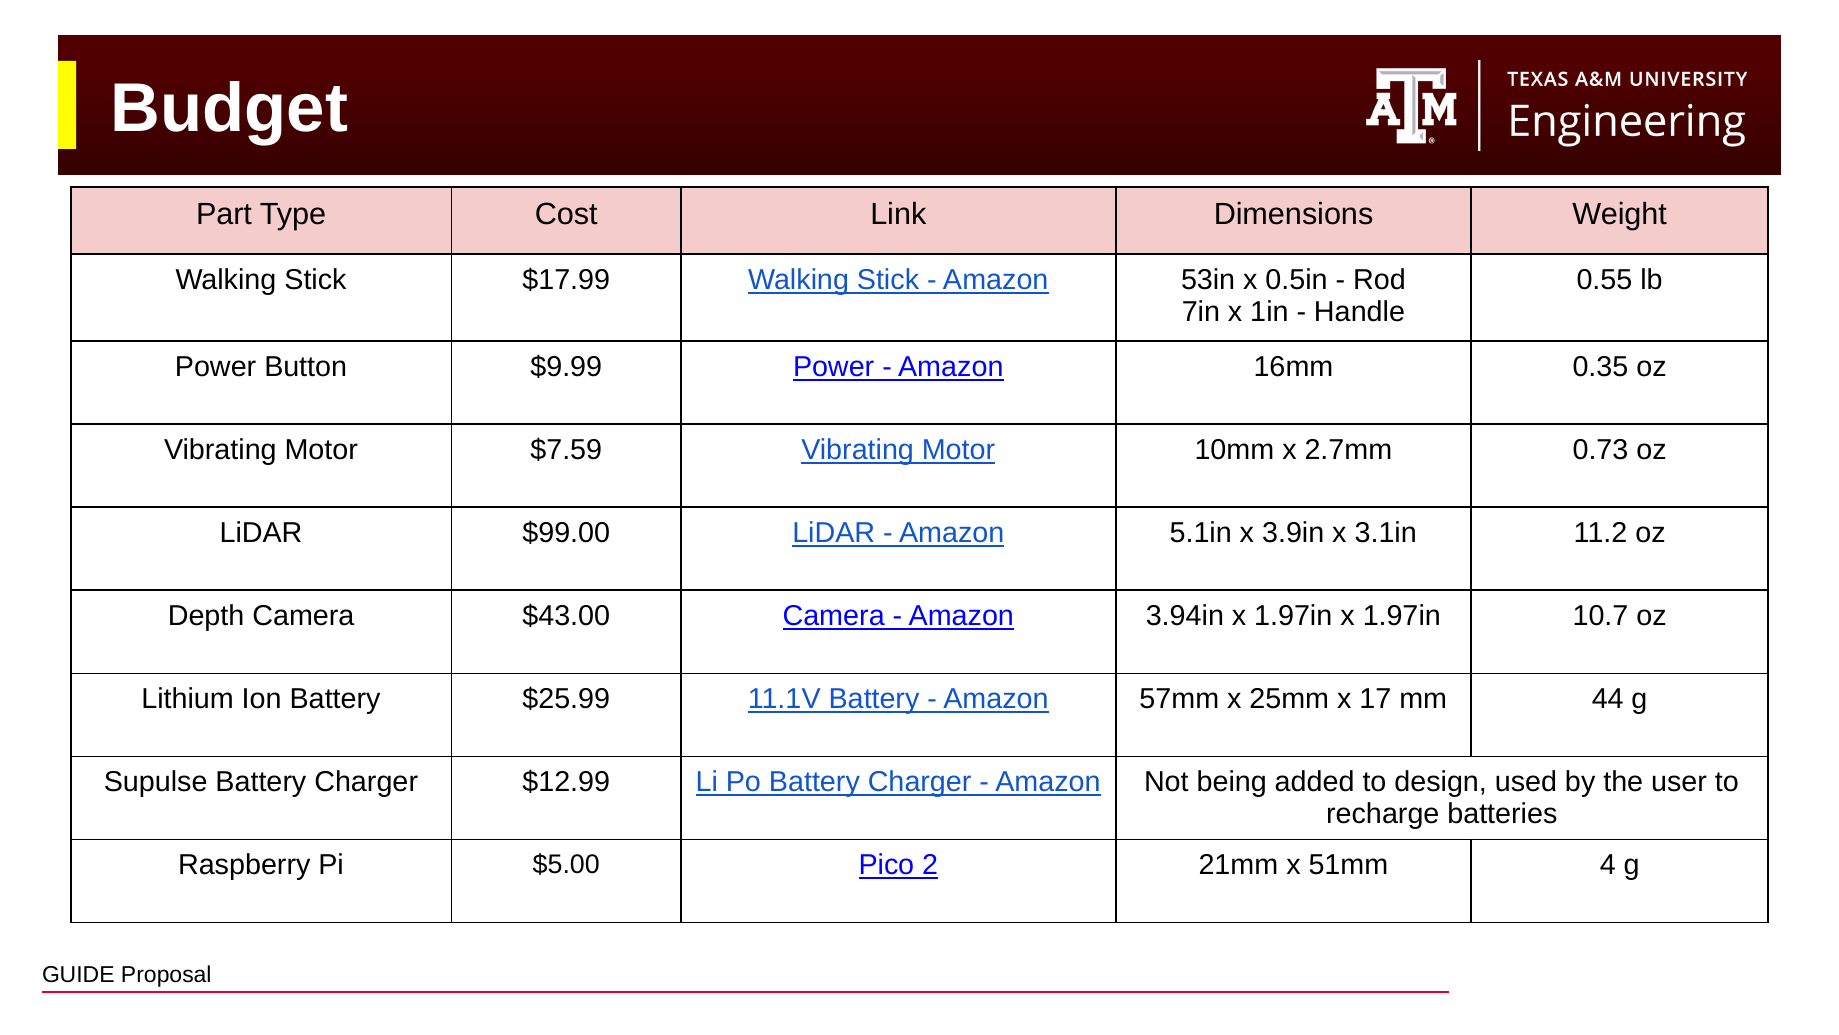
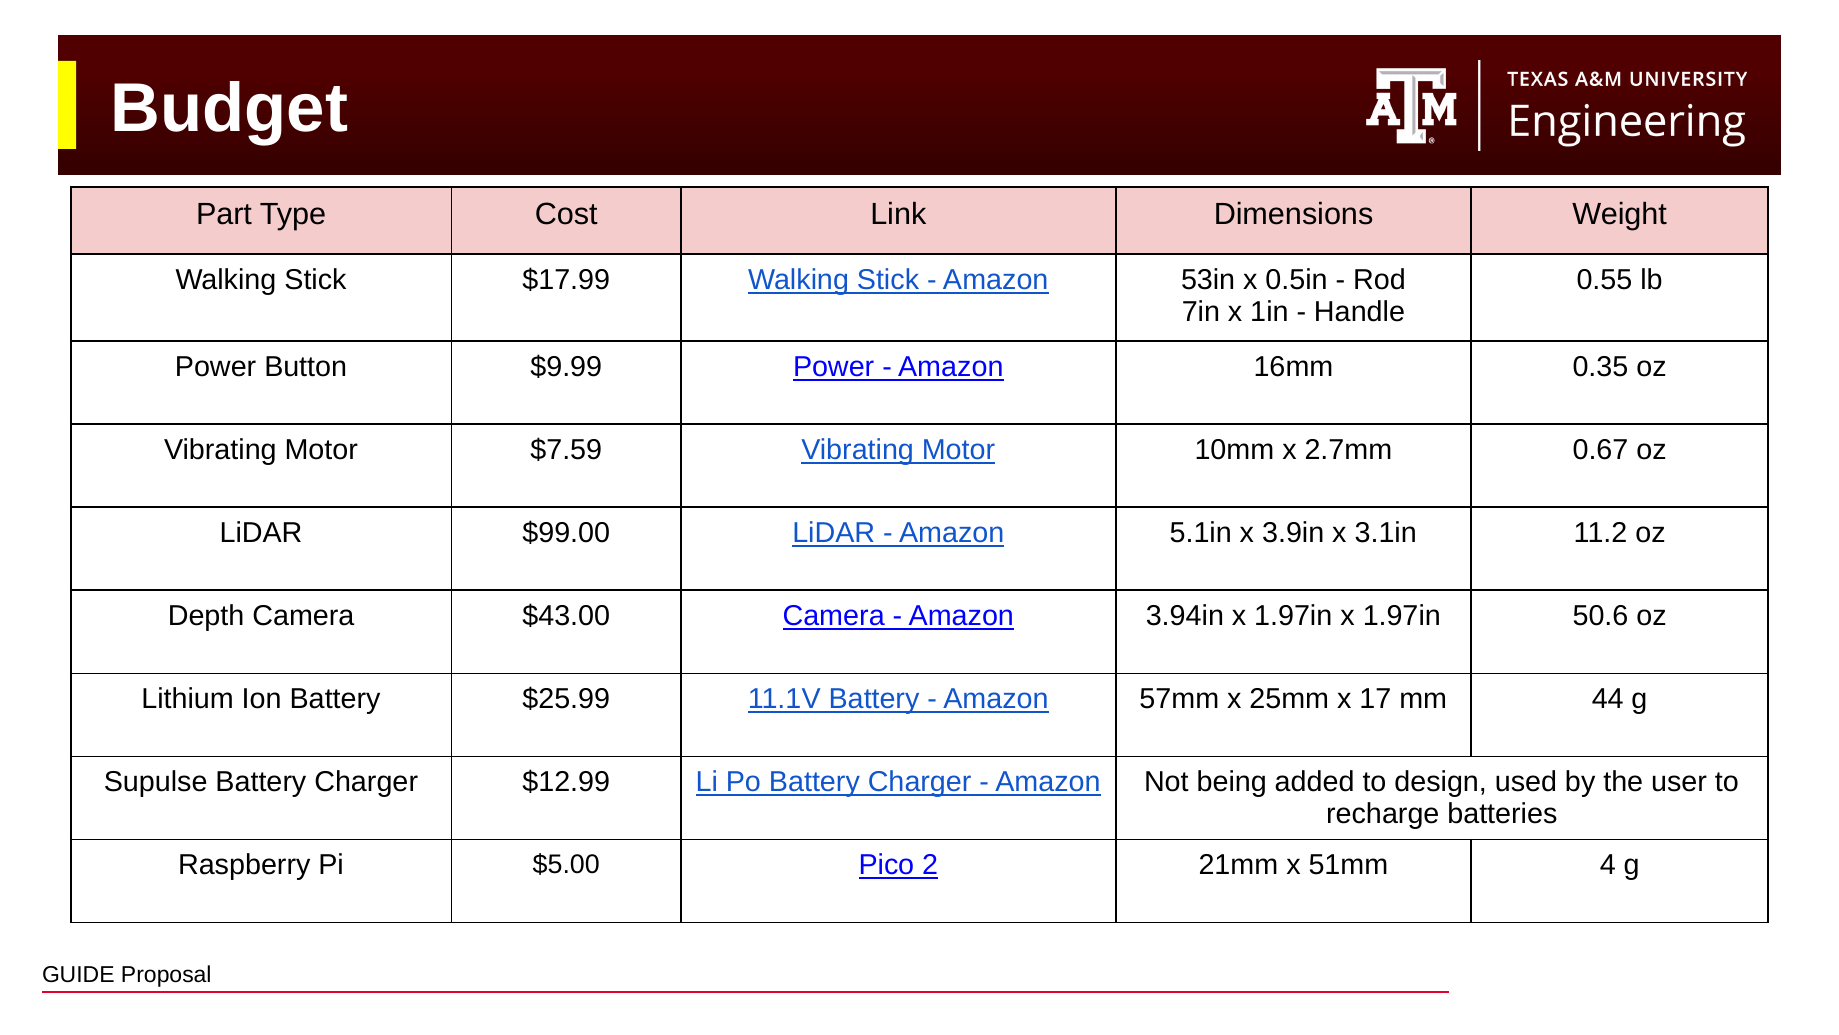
0.73: 0.73 -> 0.67
10.7: 10.7 -> 50.6
